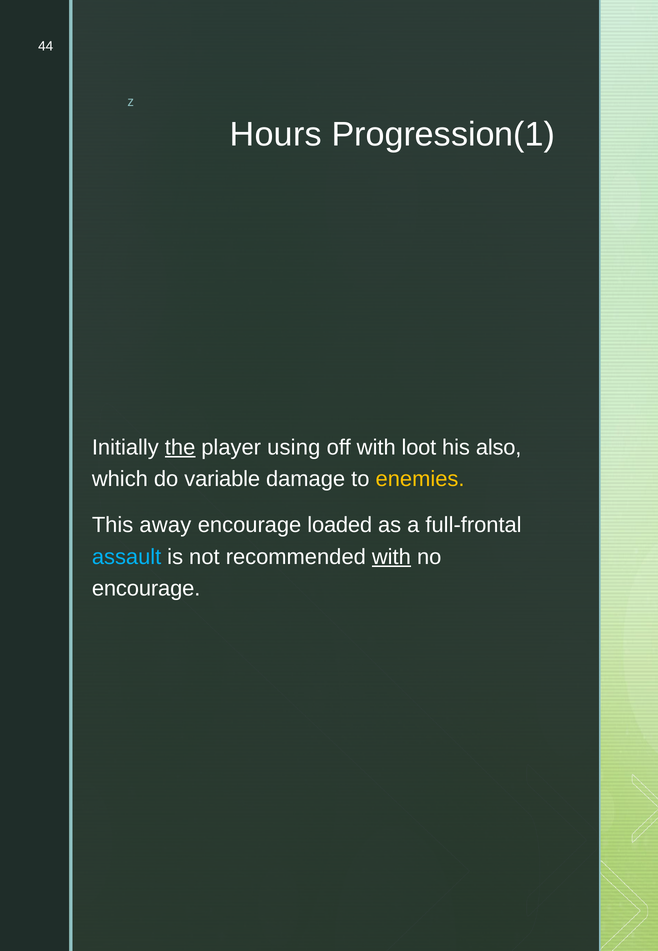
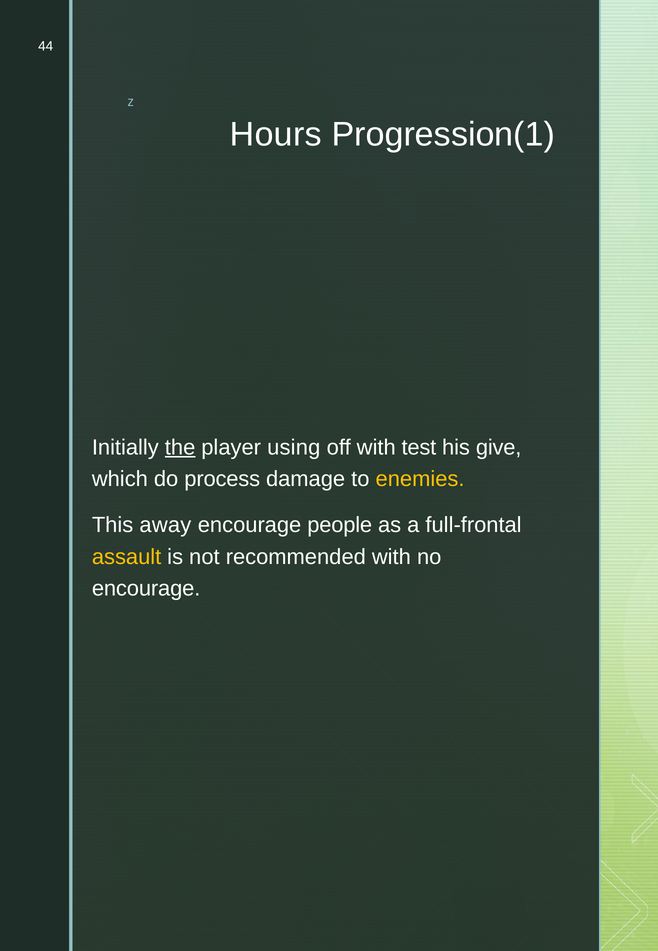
loot: loot -> test
also: also -> give
variable: variable -> process
loaded: loaded -> people
assault colour: light blue -> yellow
with at (391, 556) underline: present -> none
